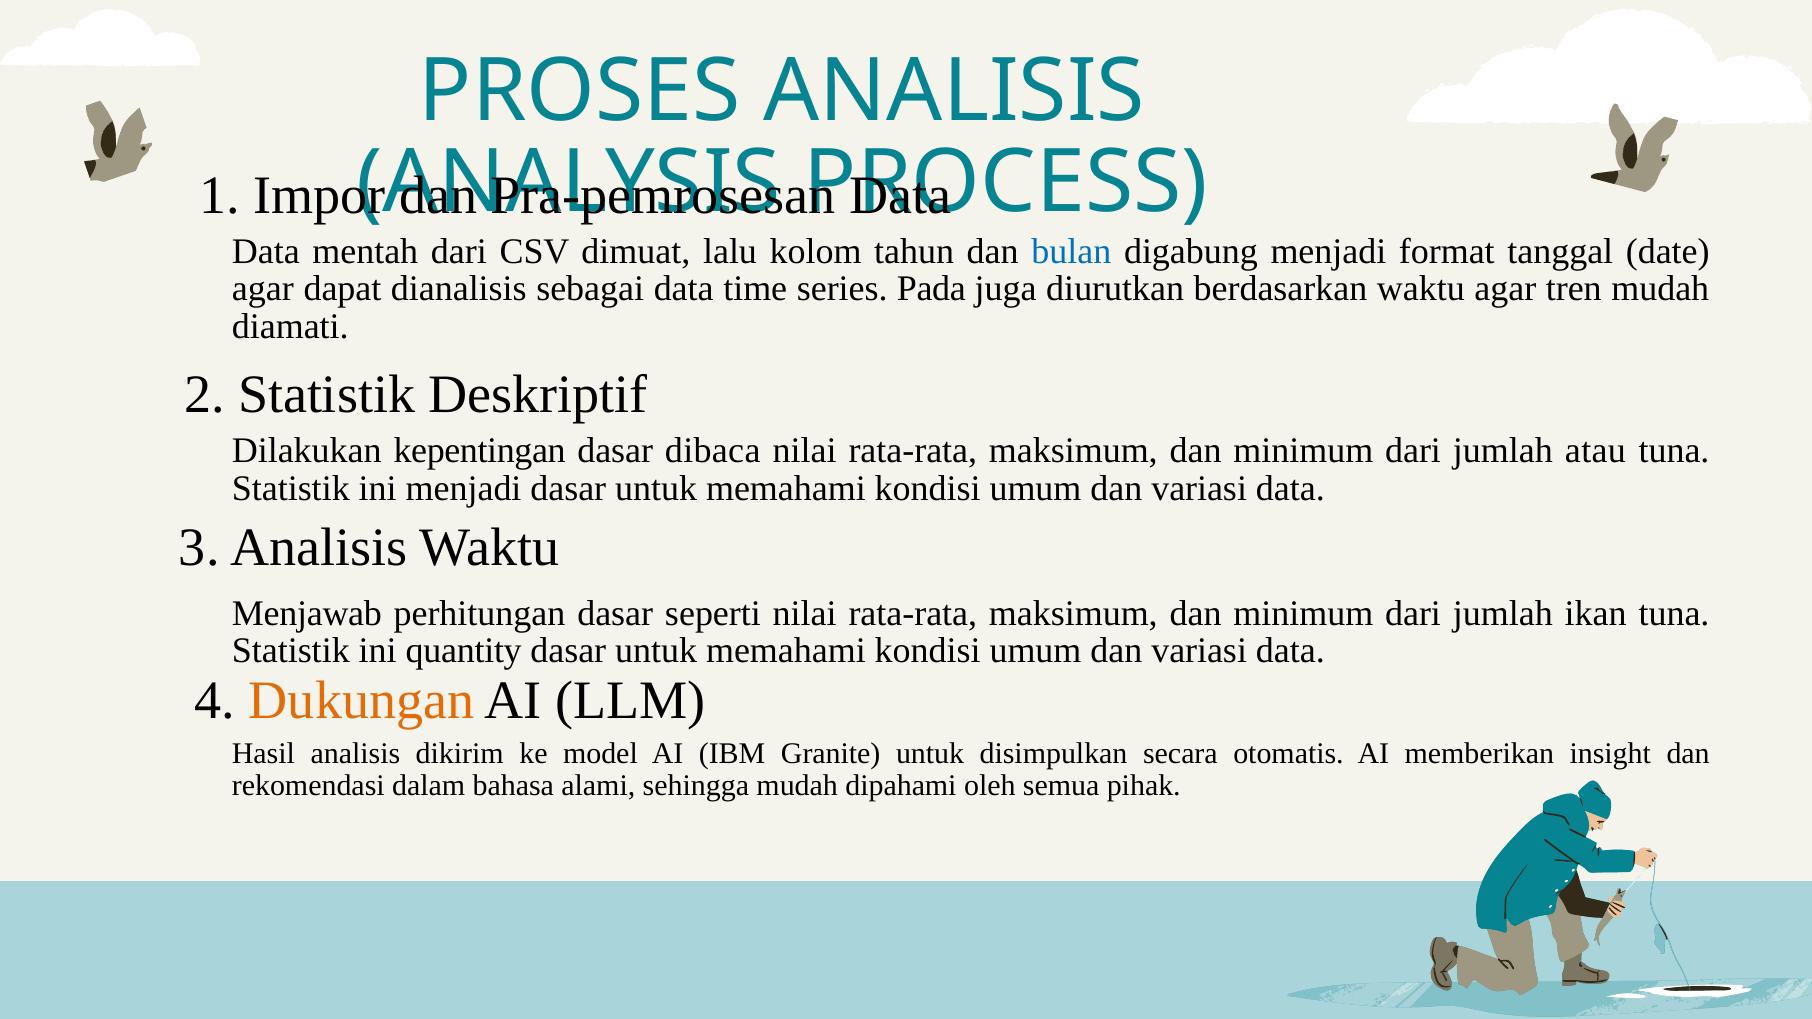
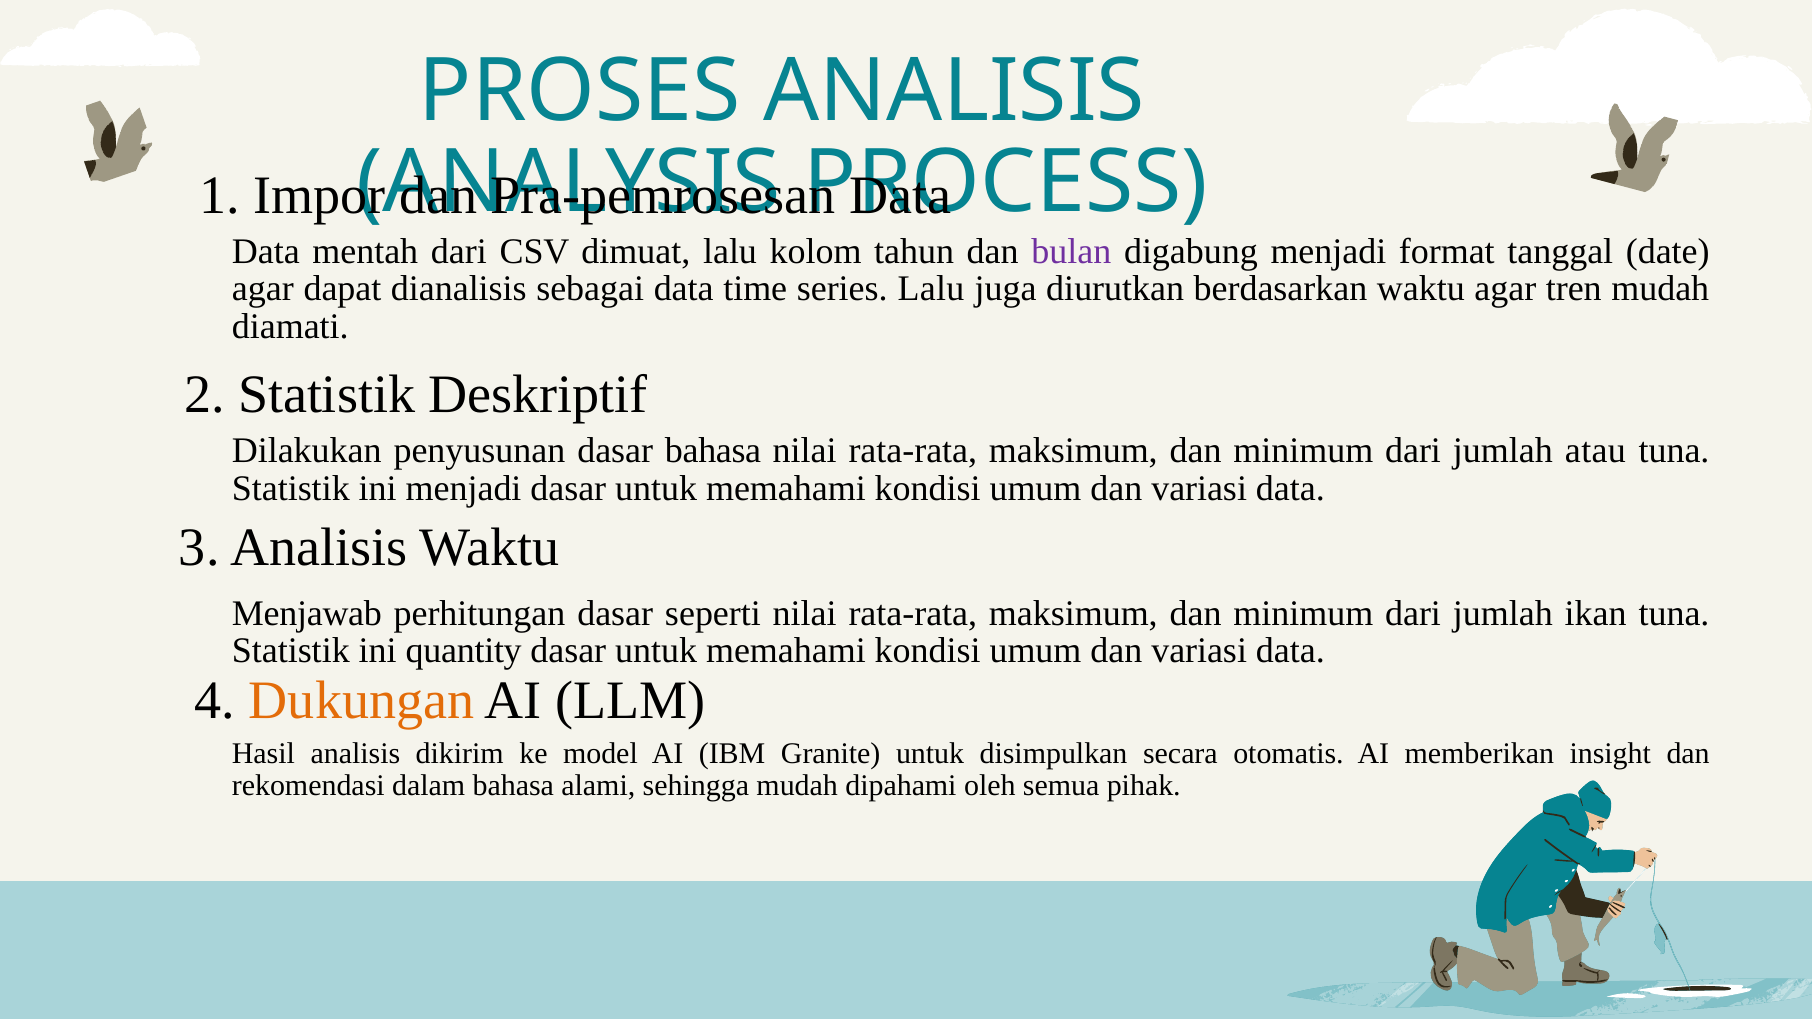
bulan colour: blue -> purple
series Pada: Pada -> Lalu
kepentingan: kepentingan -> penyusunan
dasar dibaca: dibaca -> bahasa
